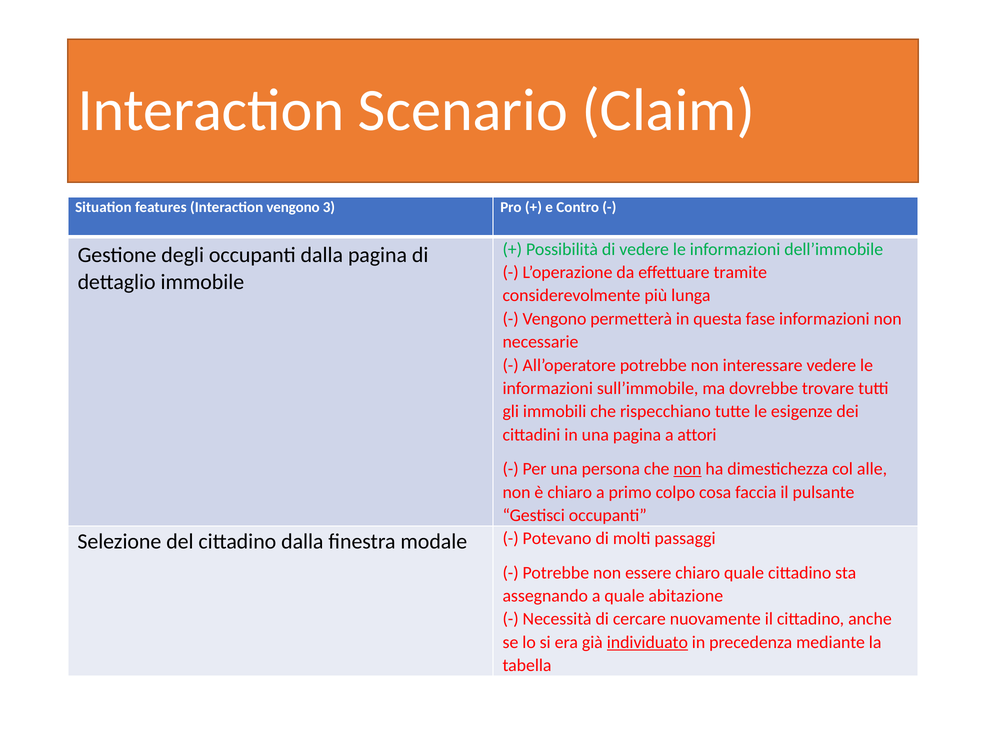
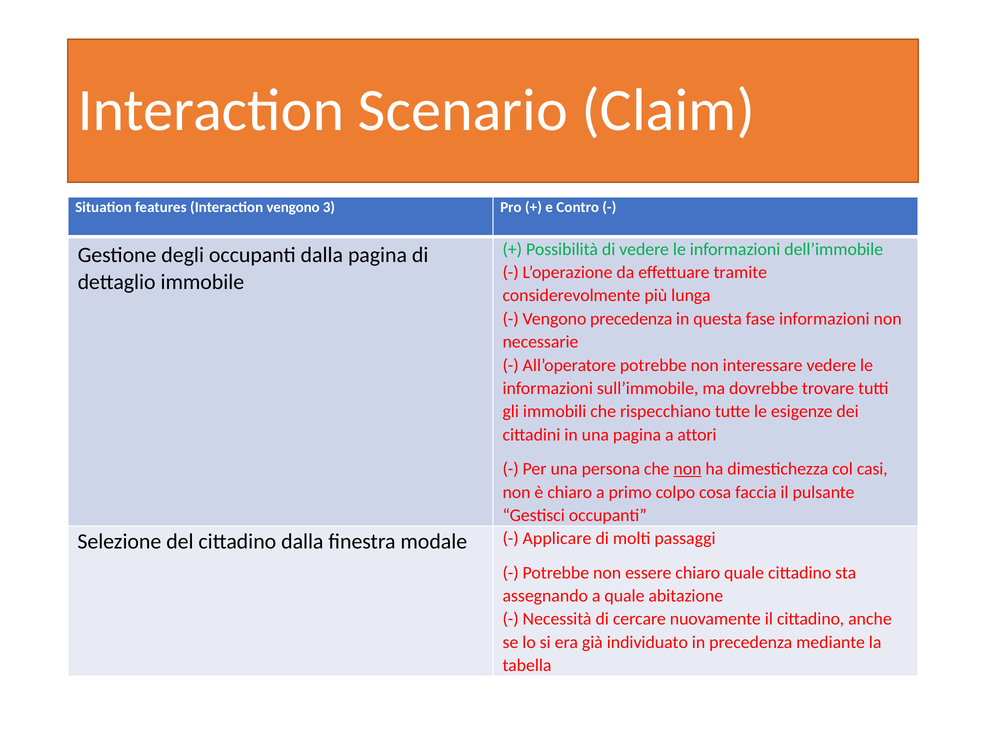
Vengono permetterà: permetterà -> precedenza
alle: alle -> casi
Potevano: Potevano -> Applicare
individuato underline: present -> none
